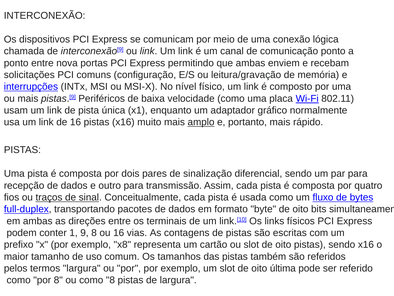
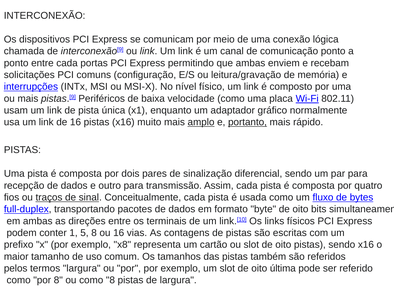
entre nova: nova -> cada
portanto underline: none -> present
9: 9 -> 5
